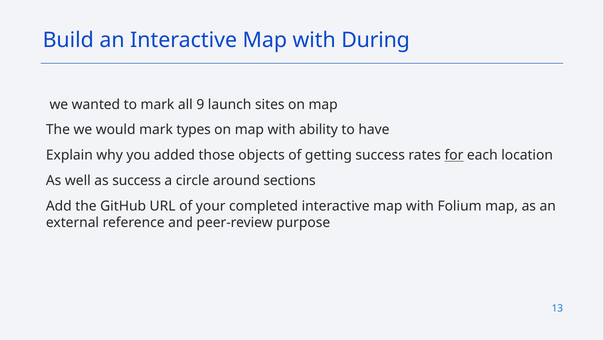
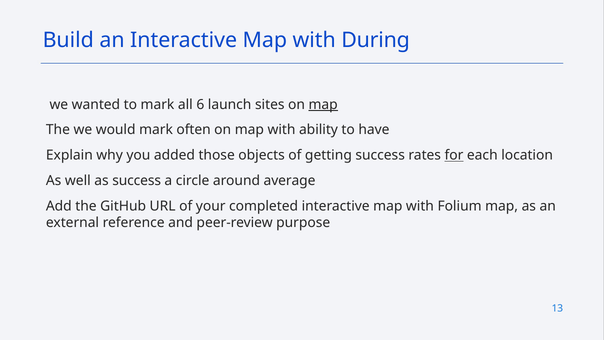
9: 9 -> 6
map at (323, 104) underline: none -> present
types: types -> often
sections: sections -> average
